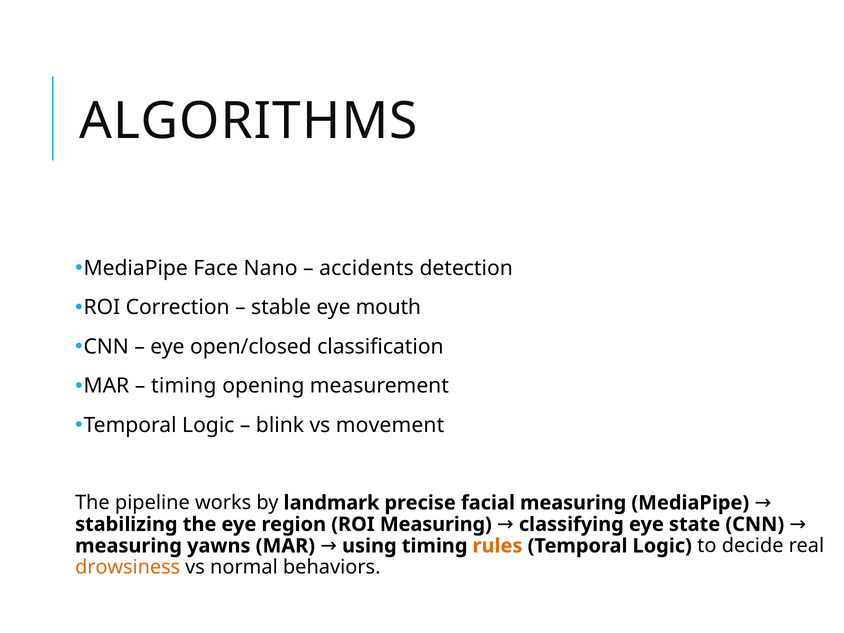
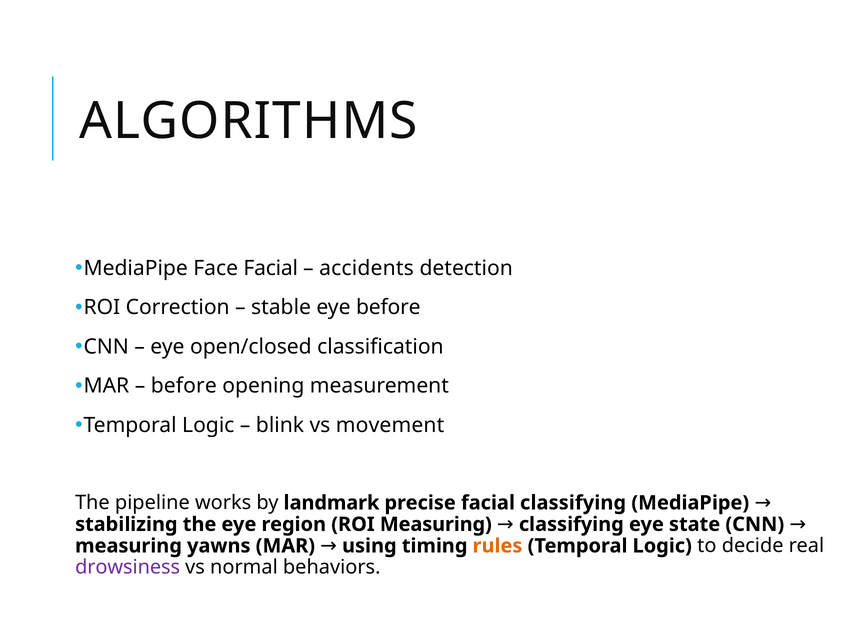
Face Nano: Nano -> Facial
eye mouth: mouth -> before
timing at (184, 386): timing -> before
facial measuring: measuring -> classifying
drowsiness colour: orange -> purple
